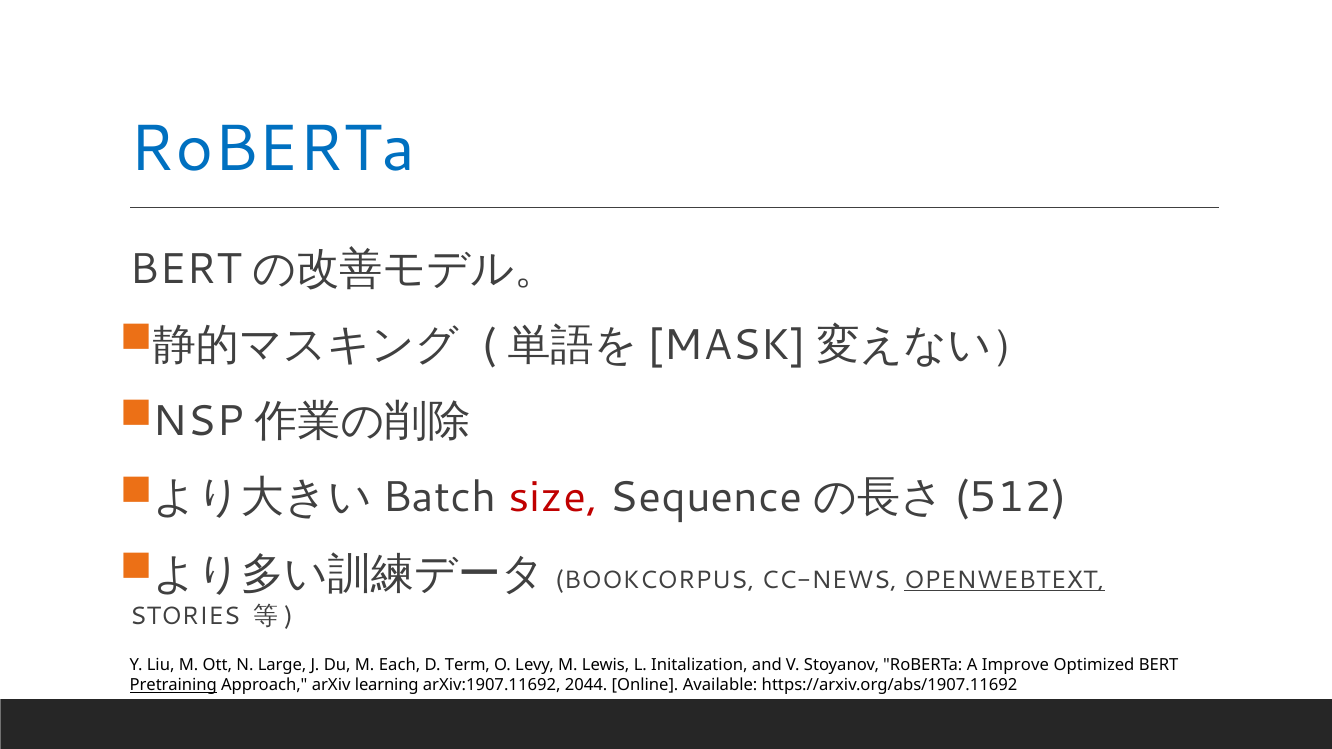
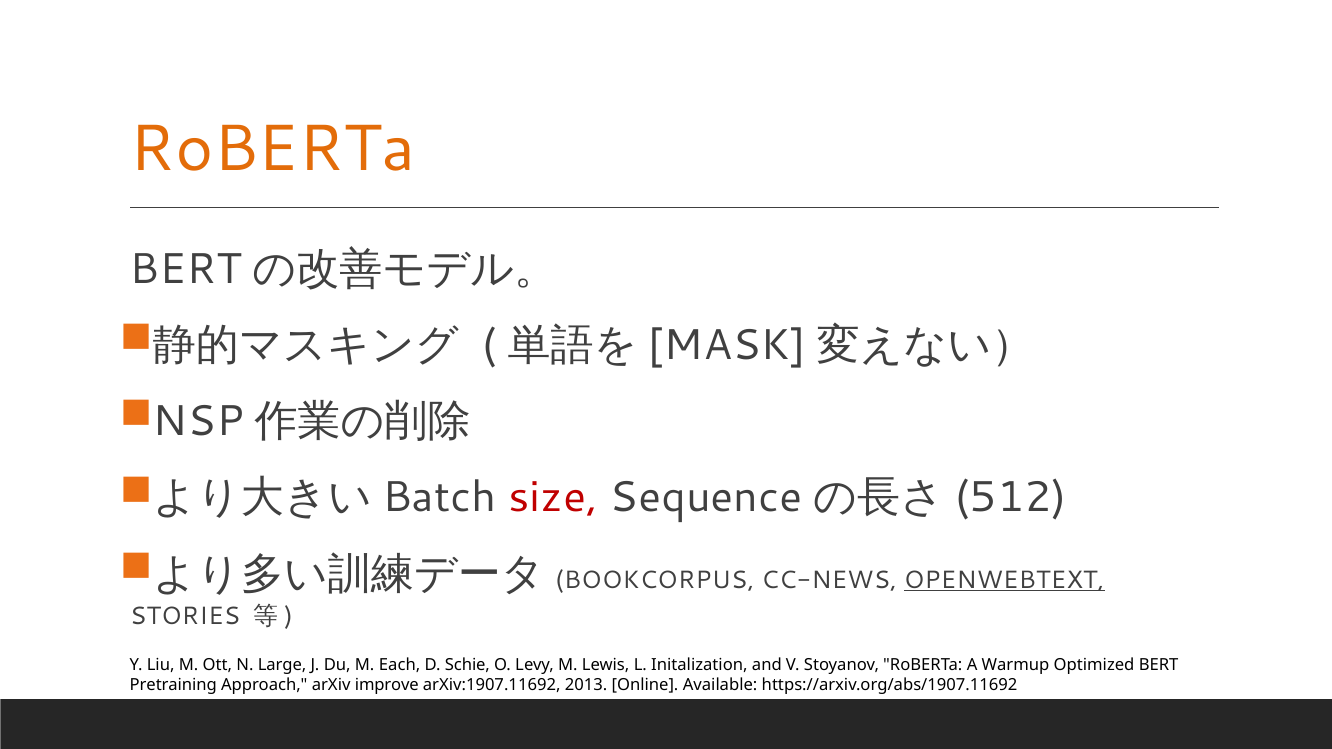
RoBERTa at (273, 149) colour: blue -> orange
Term: Term -> Schie
Improve: Improve -> Warmup
Pretraining underline: present -> none
learning: learning -> improve
2044: 2044 -> 2013
